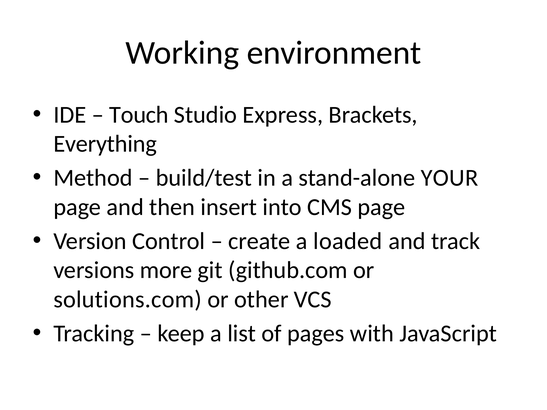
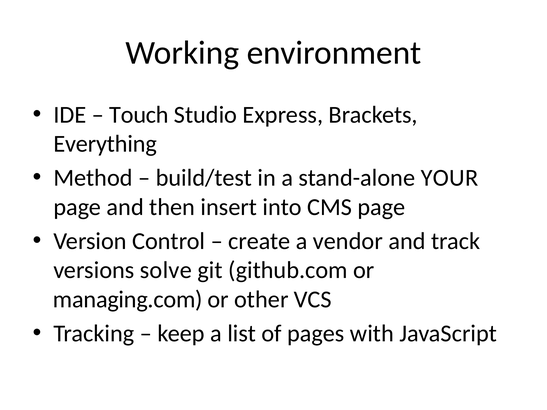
loaded: loaded -> vendor
more: more -> solve
solutions.com: solutions.com -> managing.com
